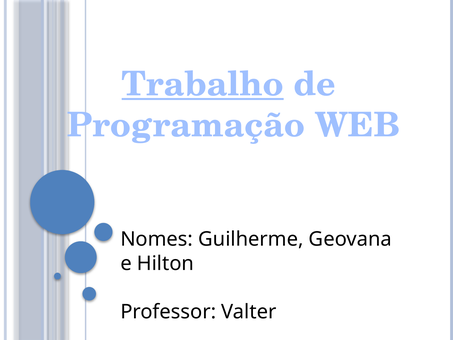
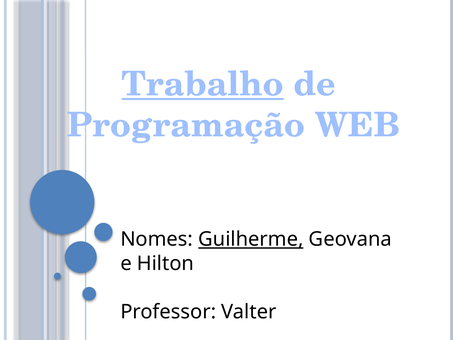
Guilherme underline: none -> present
